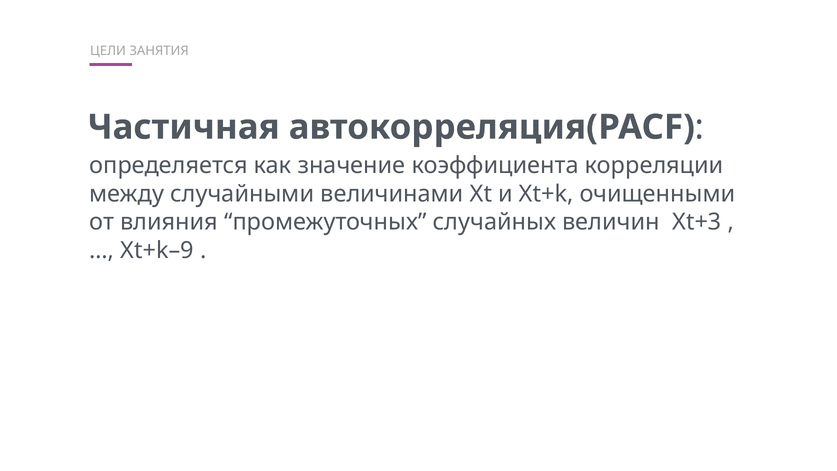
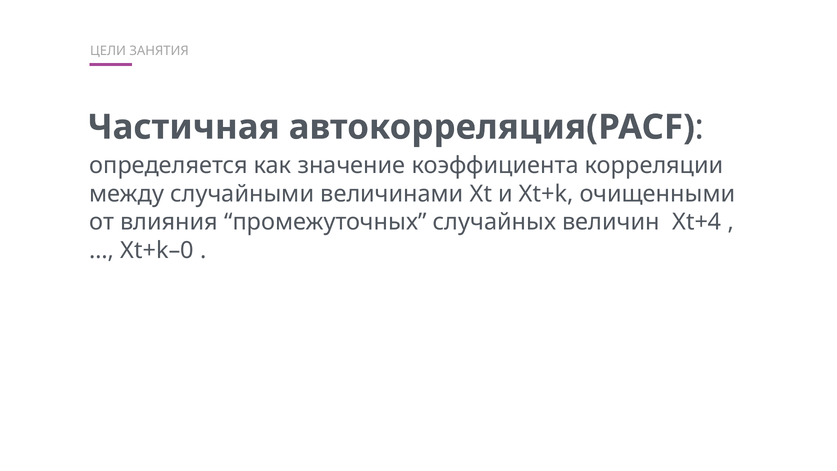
Xt+3: Xt+3 -> Xt+4
Xt+k–9: Xt+k–9 -> Xt+k–0
